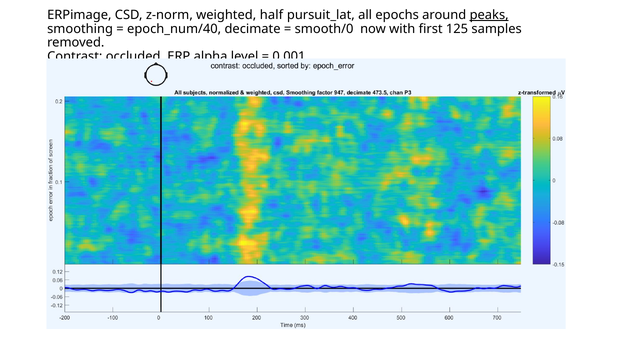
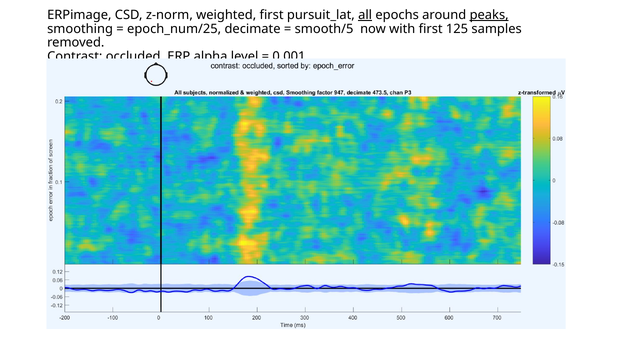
weighted half: half -> first
all underline: none -> present
epoch_num/40: epoch_num/40 -> epoch_num/25
smooth/0: smooth/0 -> smooth/5
